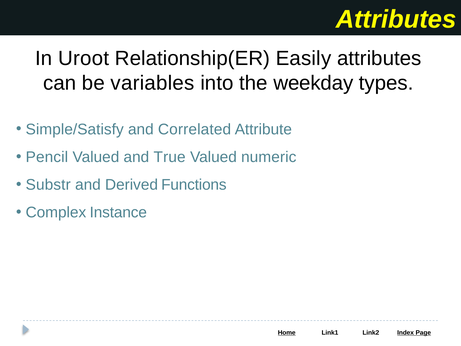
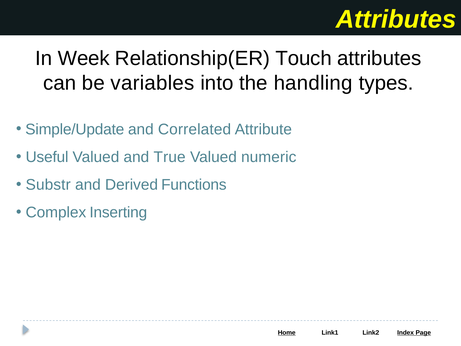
Uroot: Uroot -> Week
Easily: Easily -> Touch
weekday: weekday -> handling
Simple/Satisfy: Simple/Satisfy -> Simple/Update
Pencil: Pencil -> Useful
Instance: Instance -> Inserting
